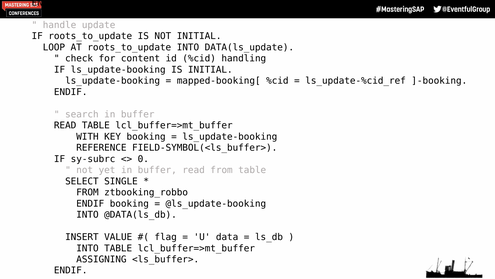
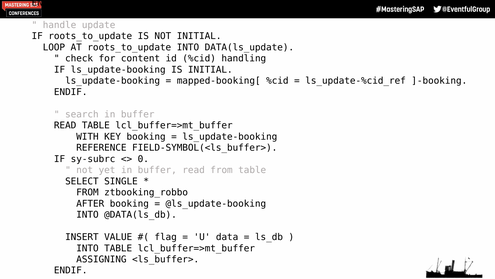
ENDIF at (90, 203): ENDIF -> AFTER
